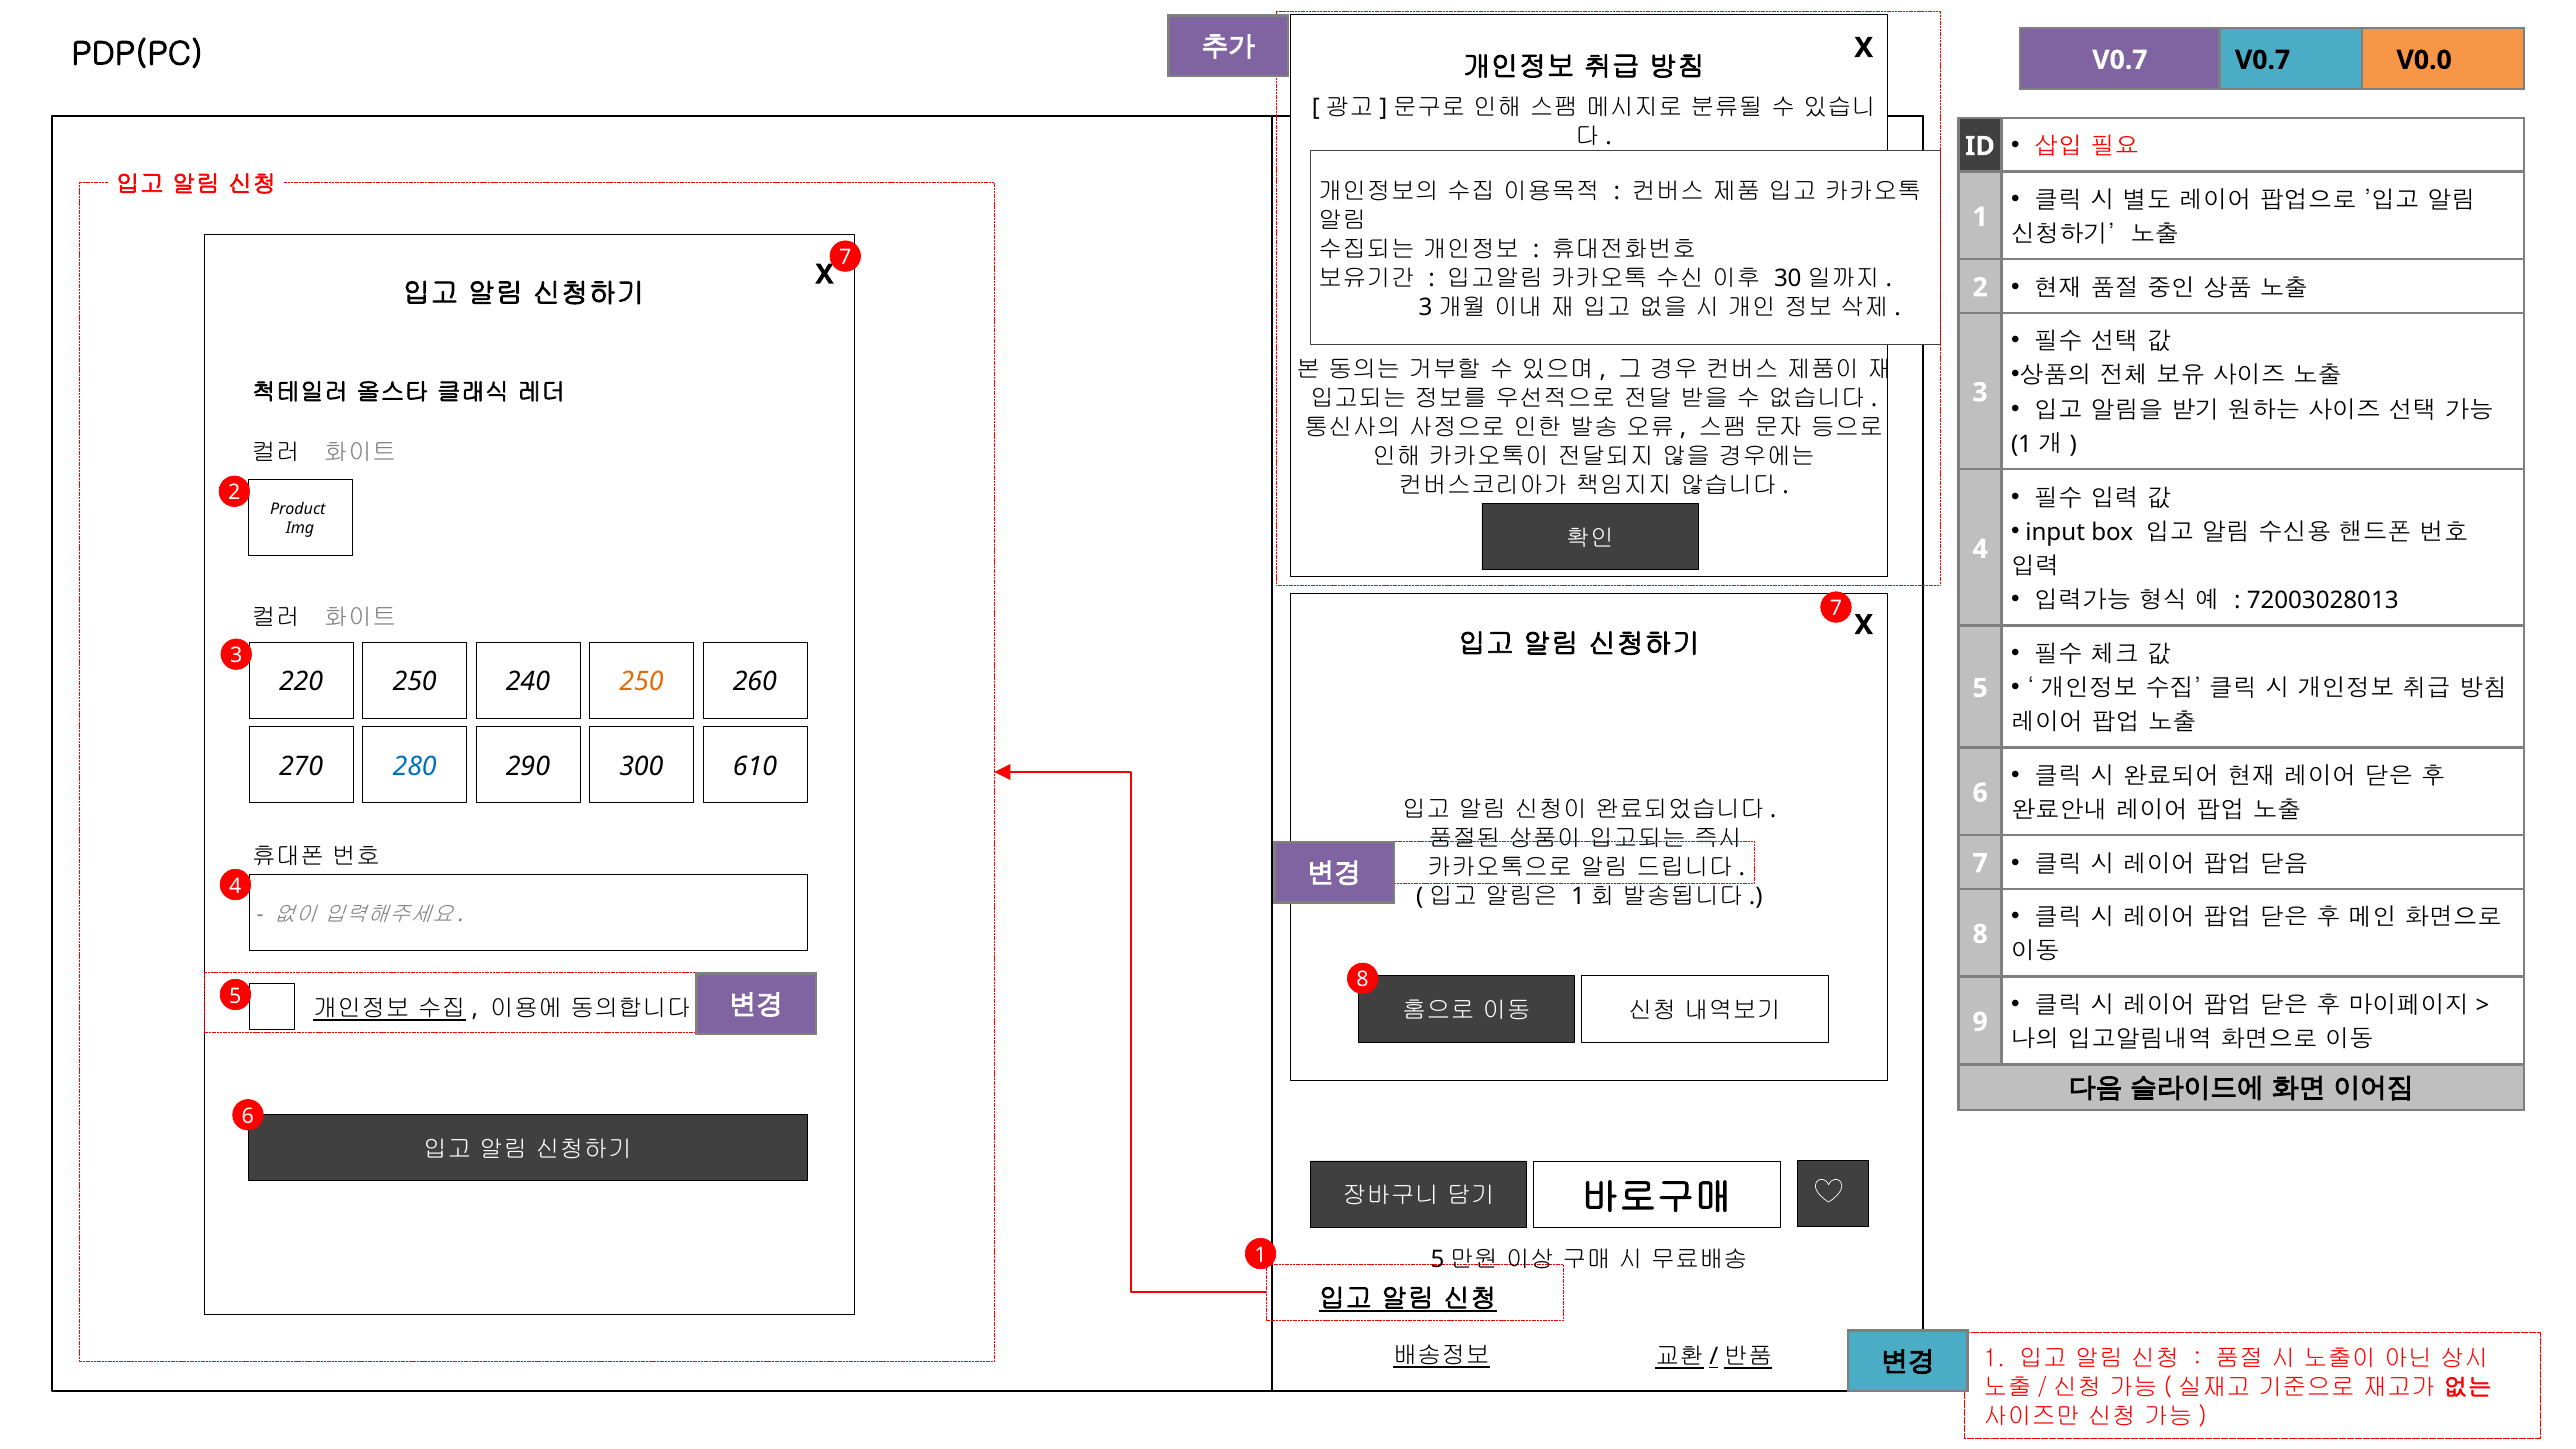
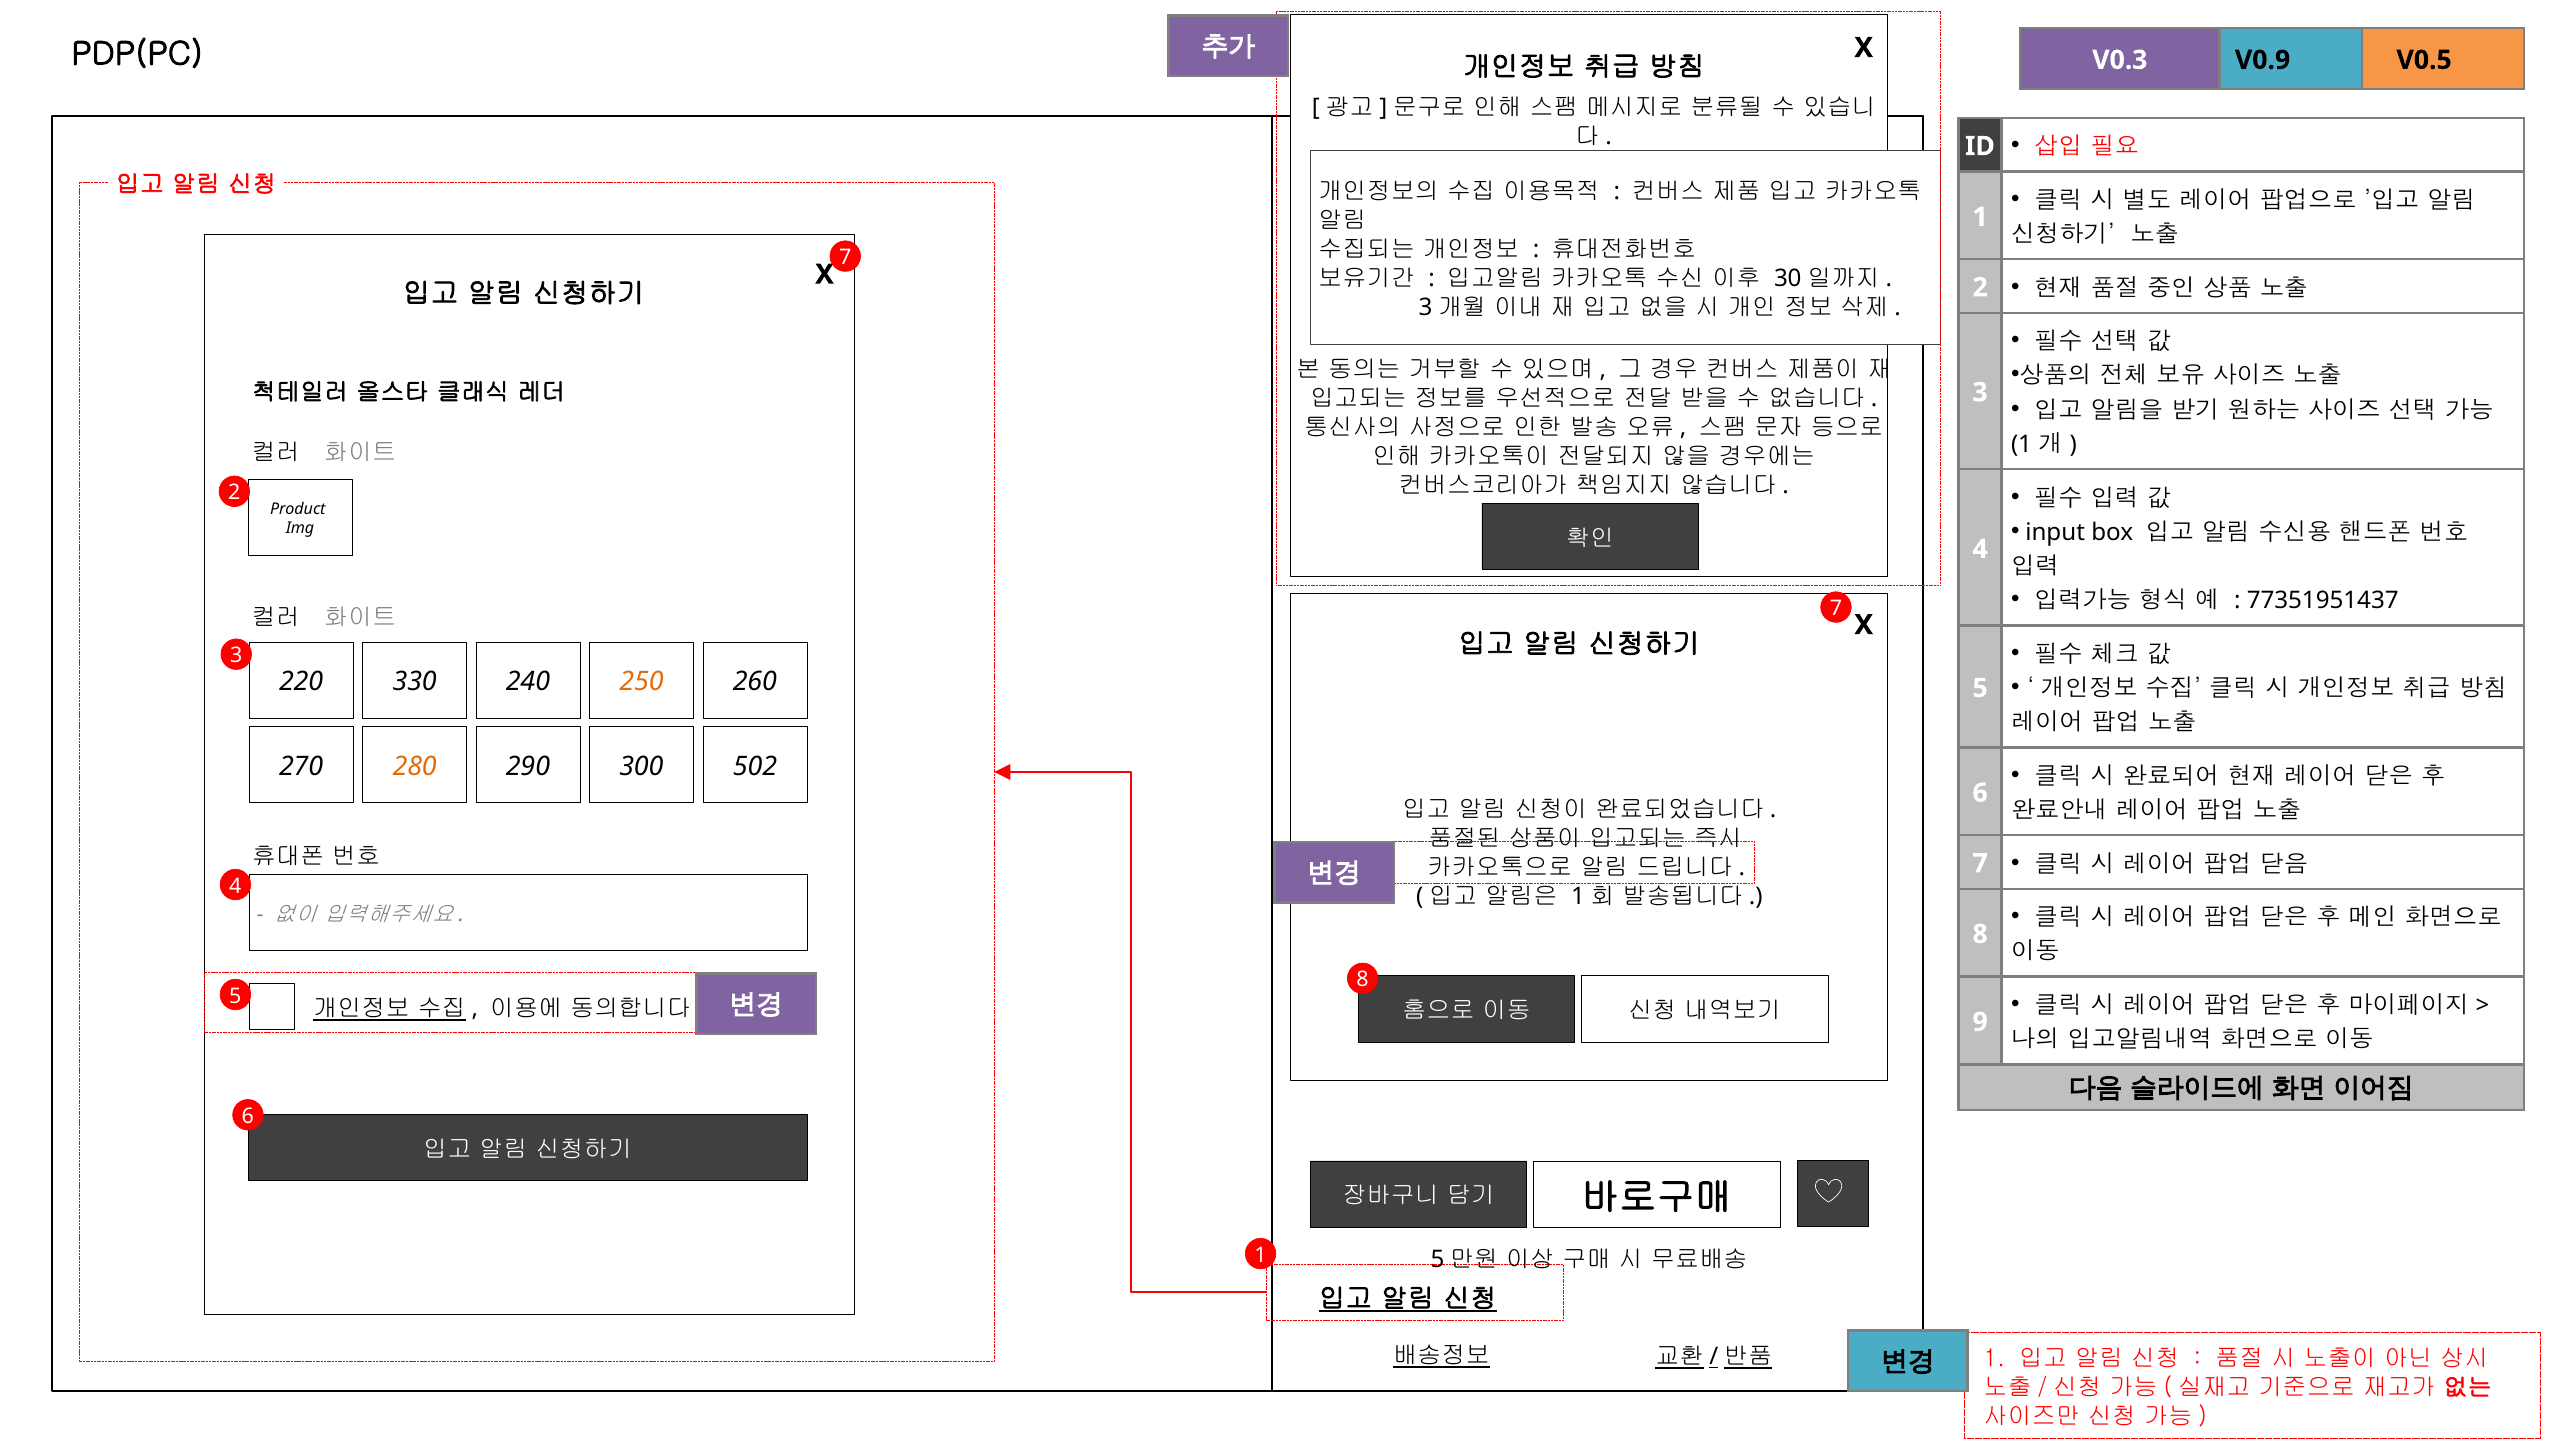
V0.7 at (2120, 60): V0.7 -> V0.3
V0.7 at (2263, 60): V0.7 -> V0.9
V0.0: V0.0 -> V0.5
72003028013: 72003028013 -> 77351951437
220 250: 250 -> 330
280 colour: blue -> orange
610: 610 -> 502
